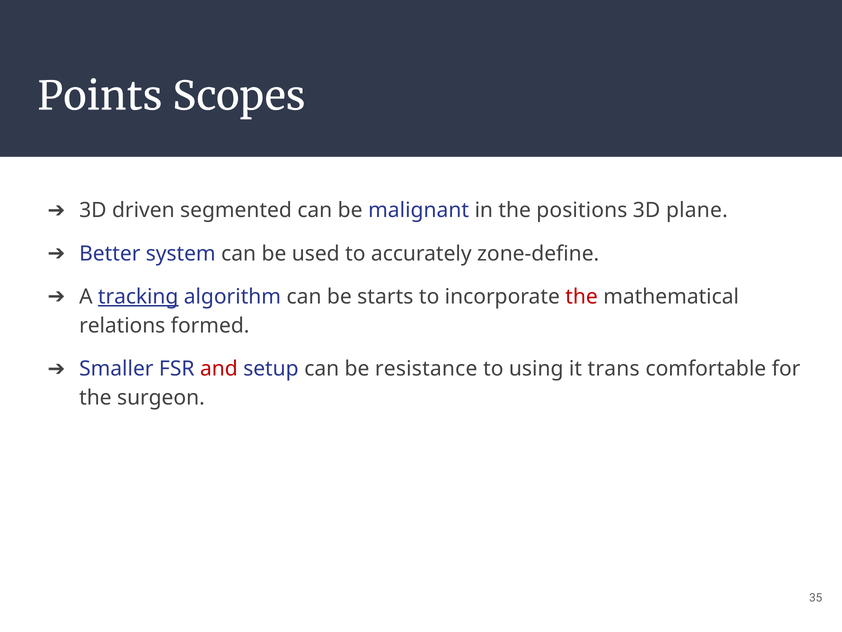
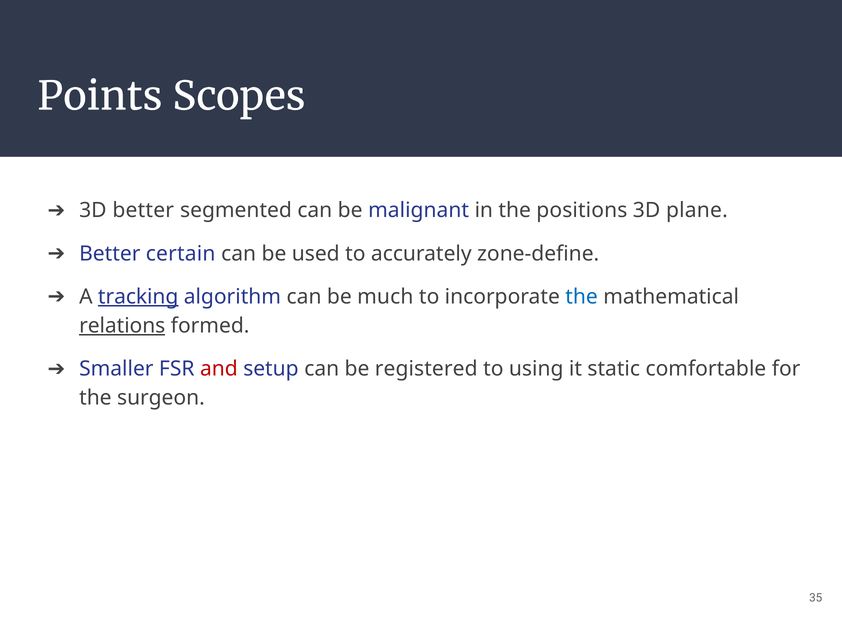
3D driven: driven -> better
system: system -> certain
starts: starts -> much
the at (582, 296) colour: red -> blue
relations underline: none -> present
resistance: resistance -> registered
trans: trans -> static
